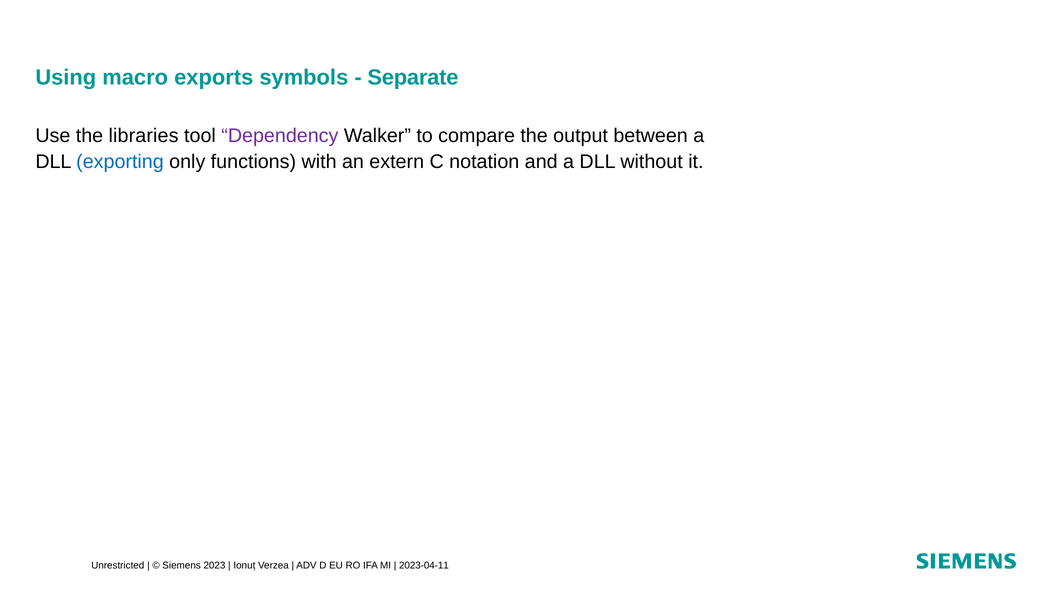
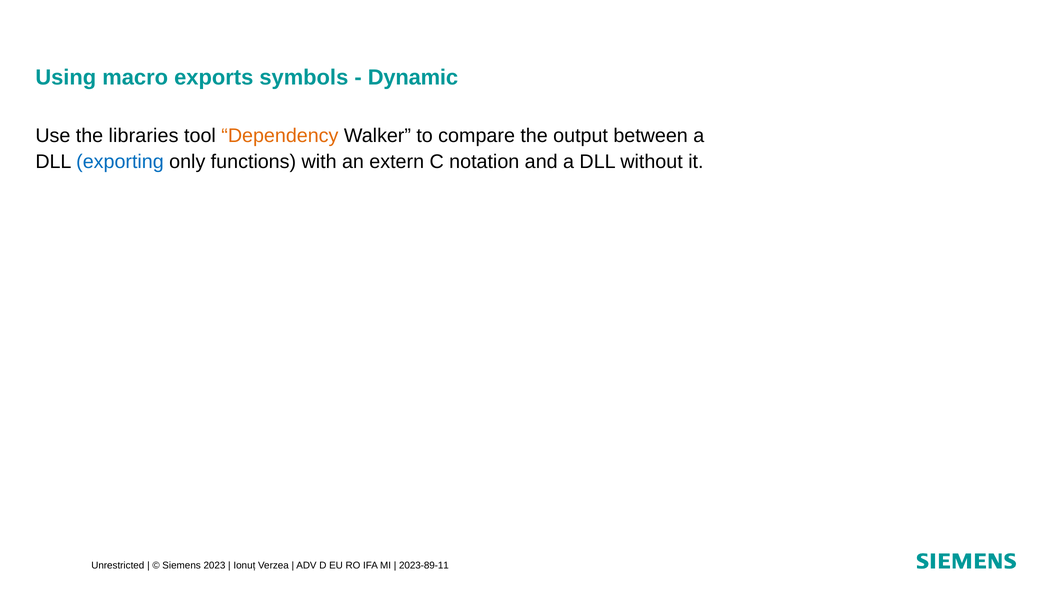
Separate: Separate -> Dynamic
Dependency colour: purple -> orange
2023-04-11: 2023-04-11 -> 2023-89-11
